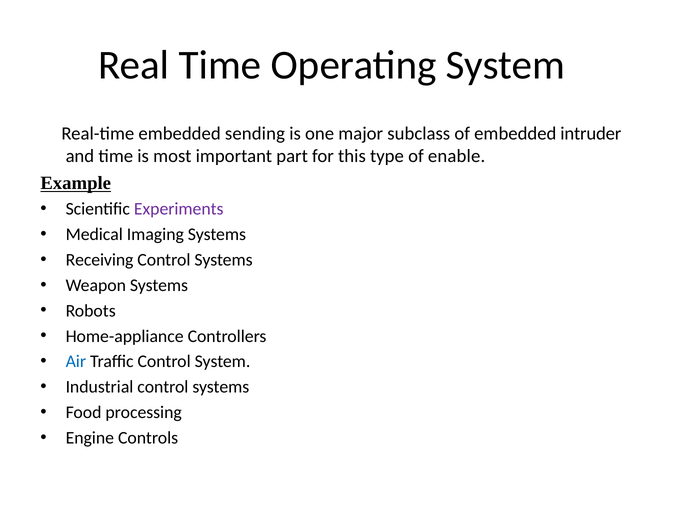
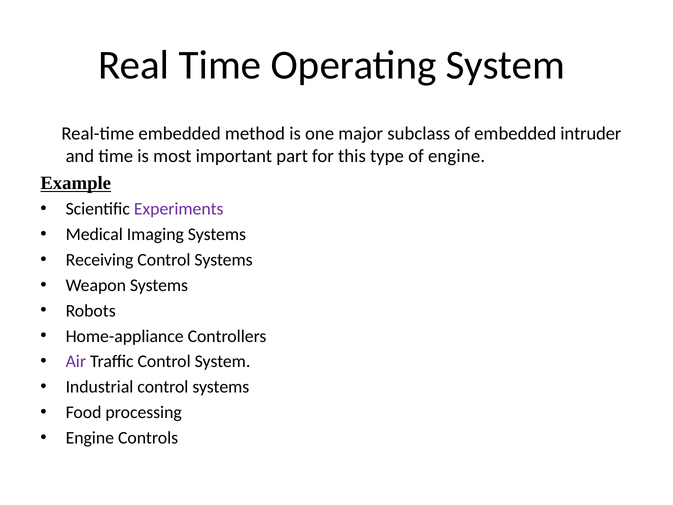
sending: sending -> method
of enable: enable -> engine
Air colour: blue -> purple
